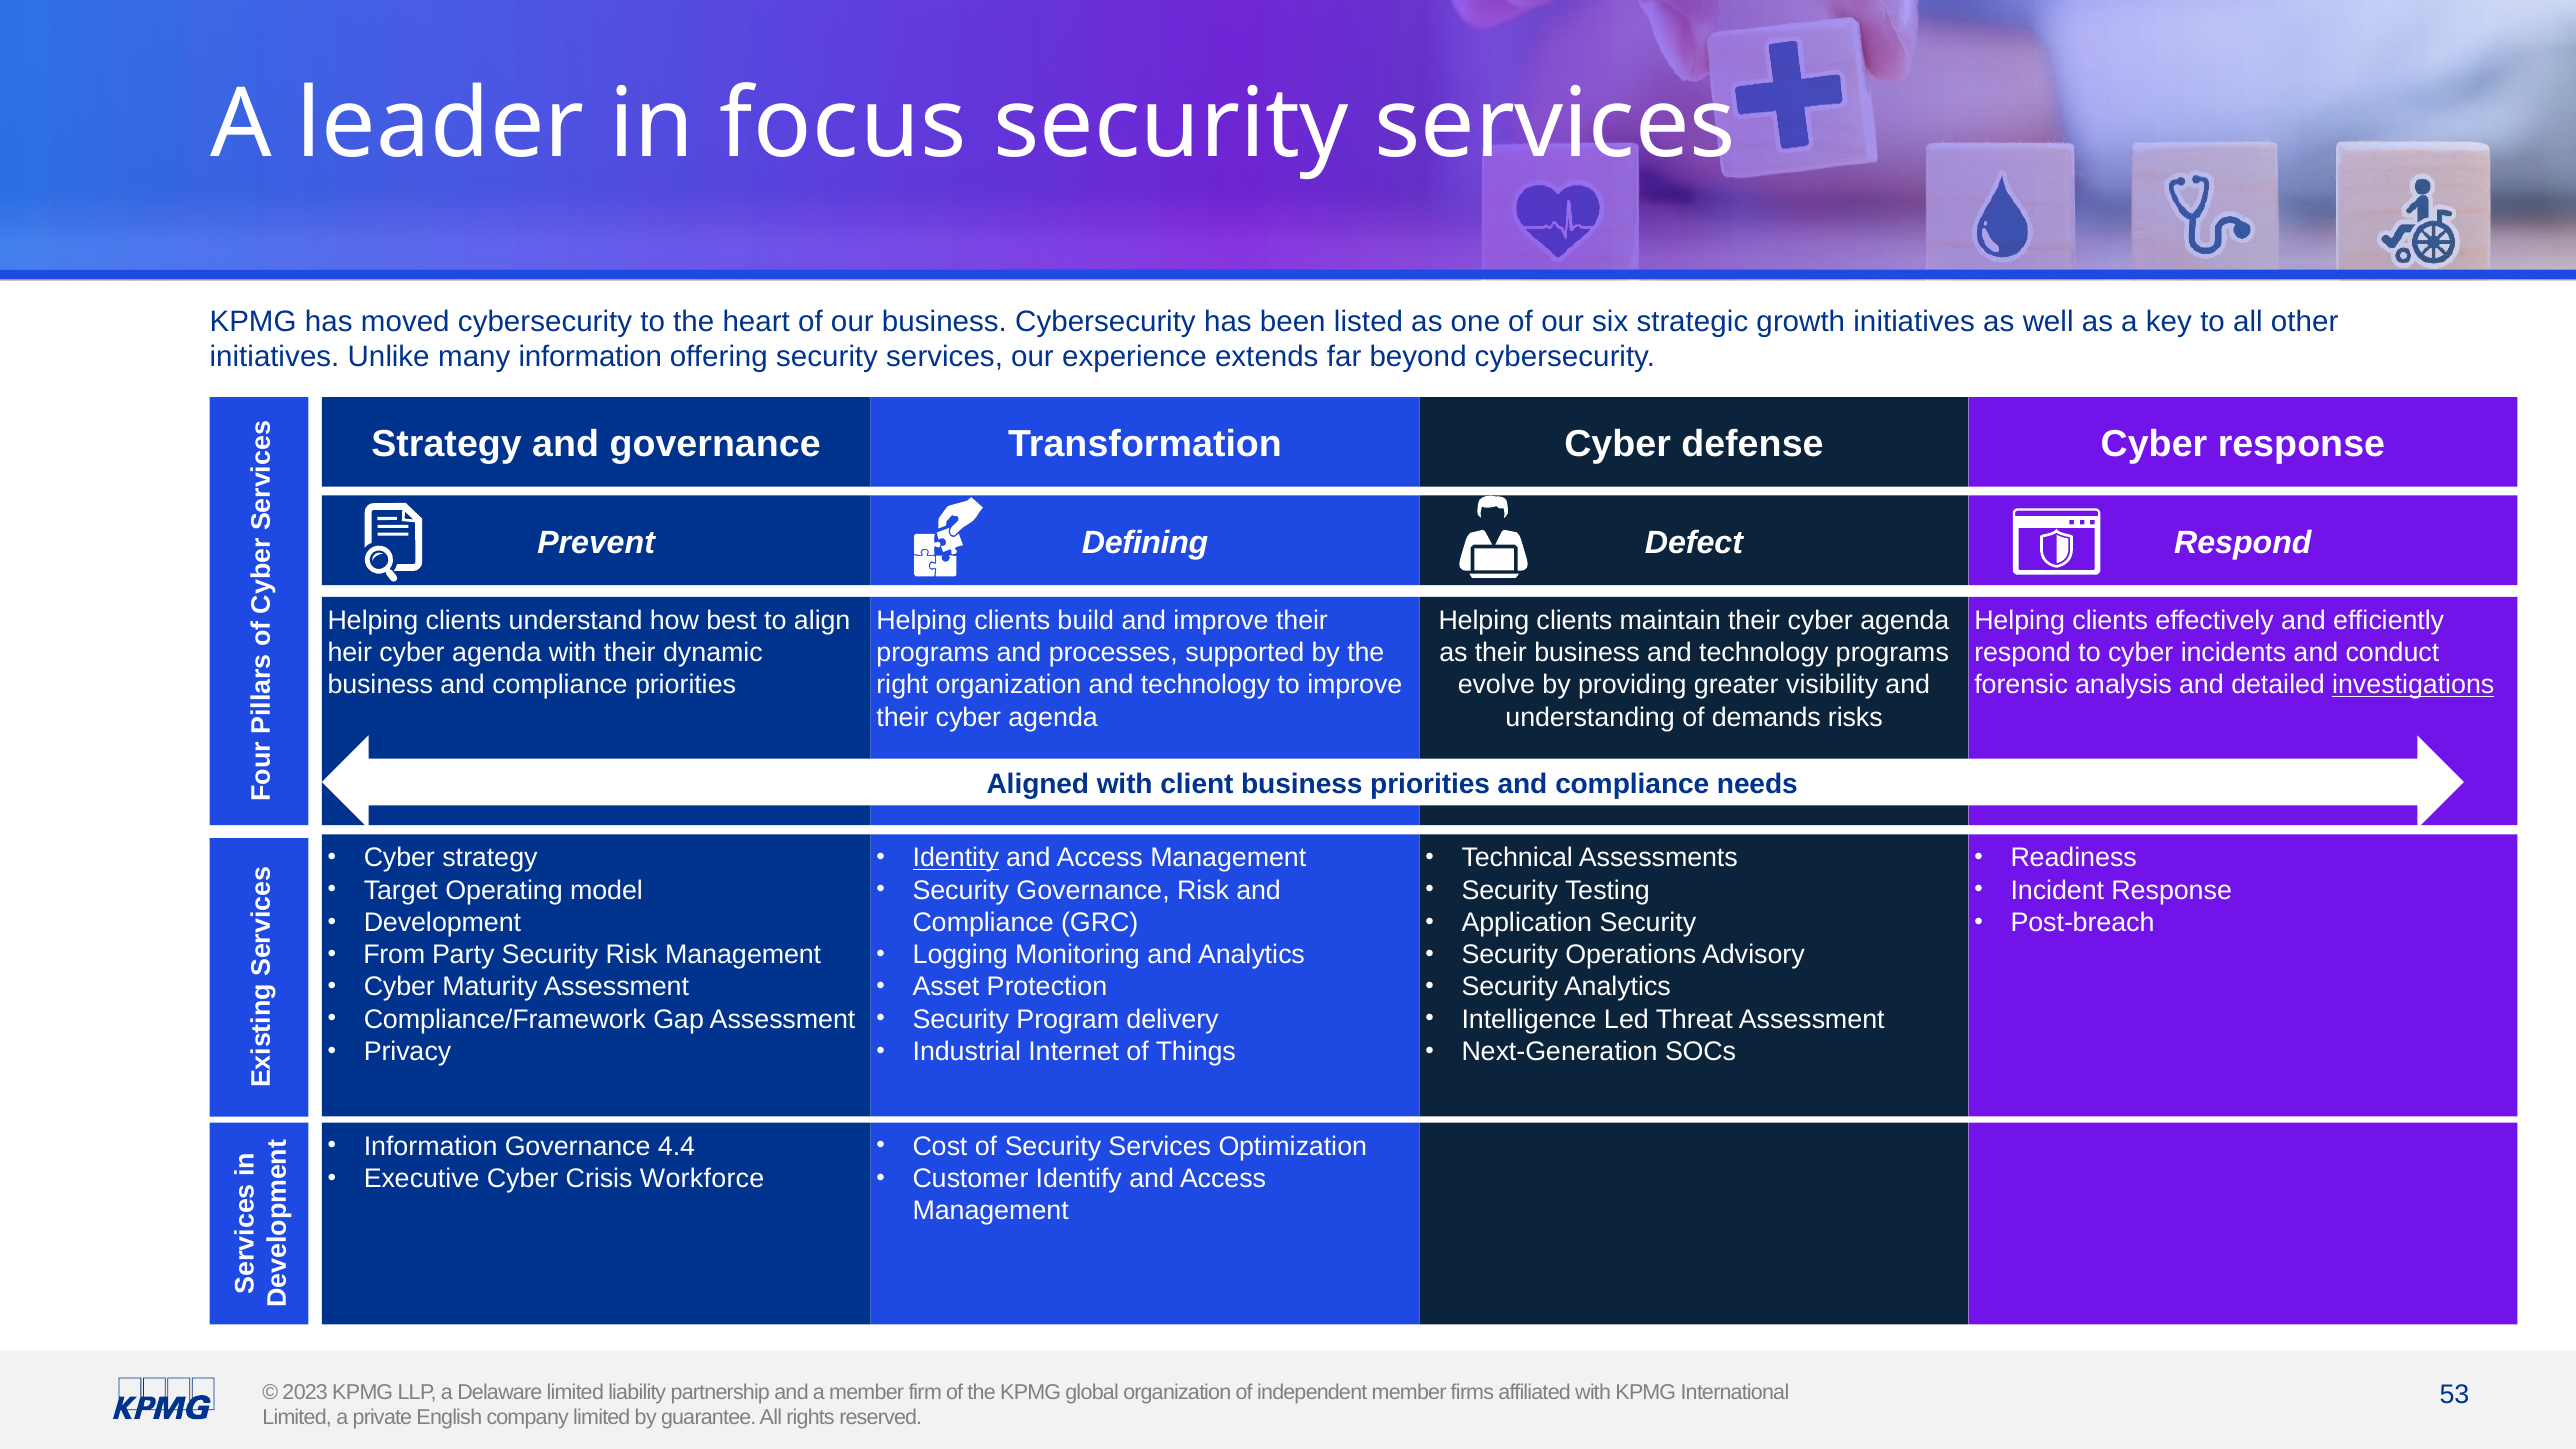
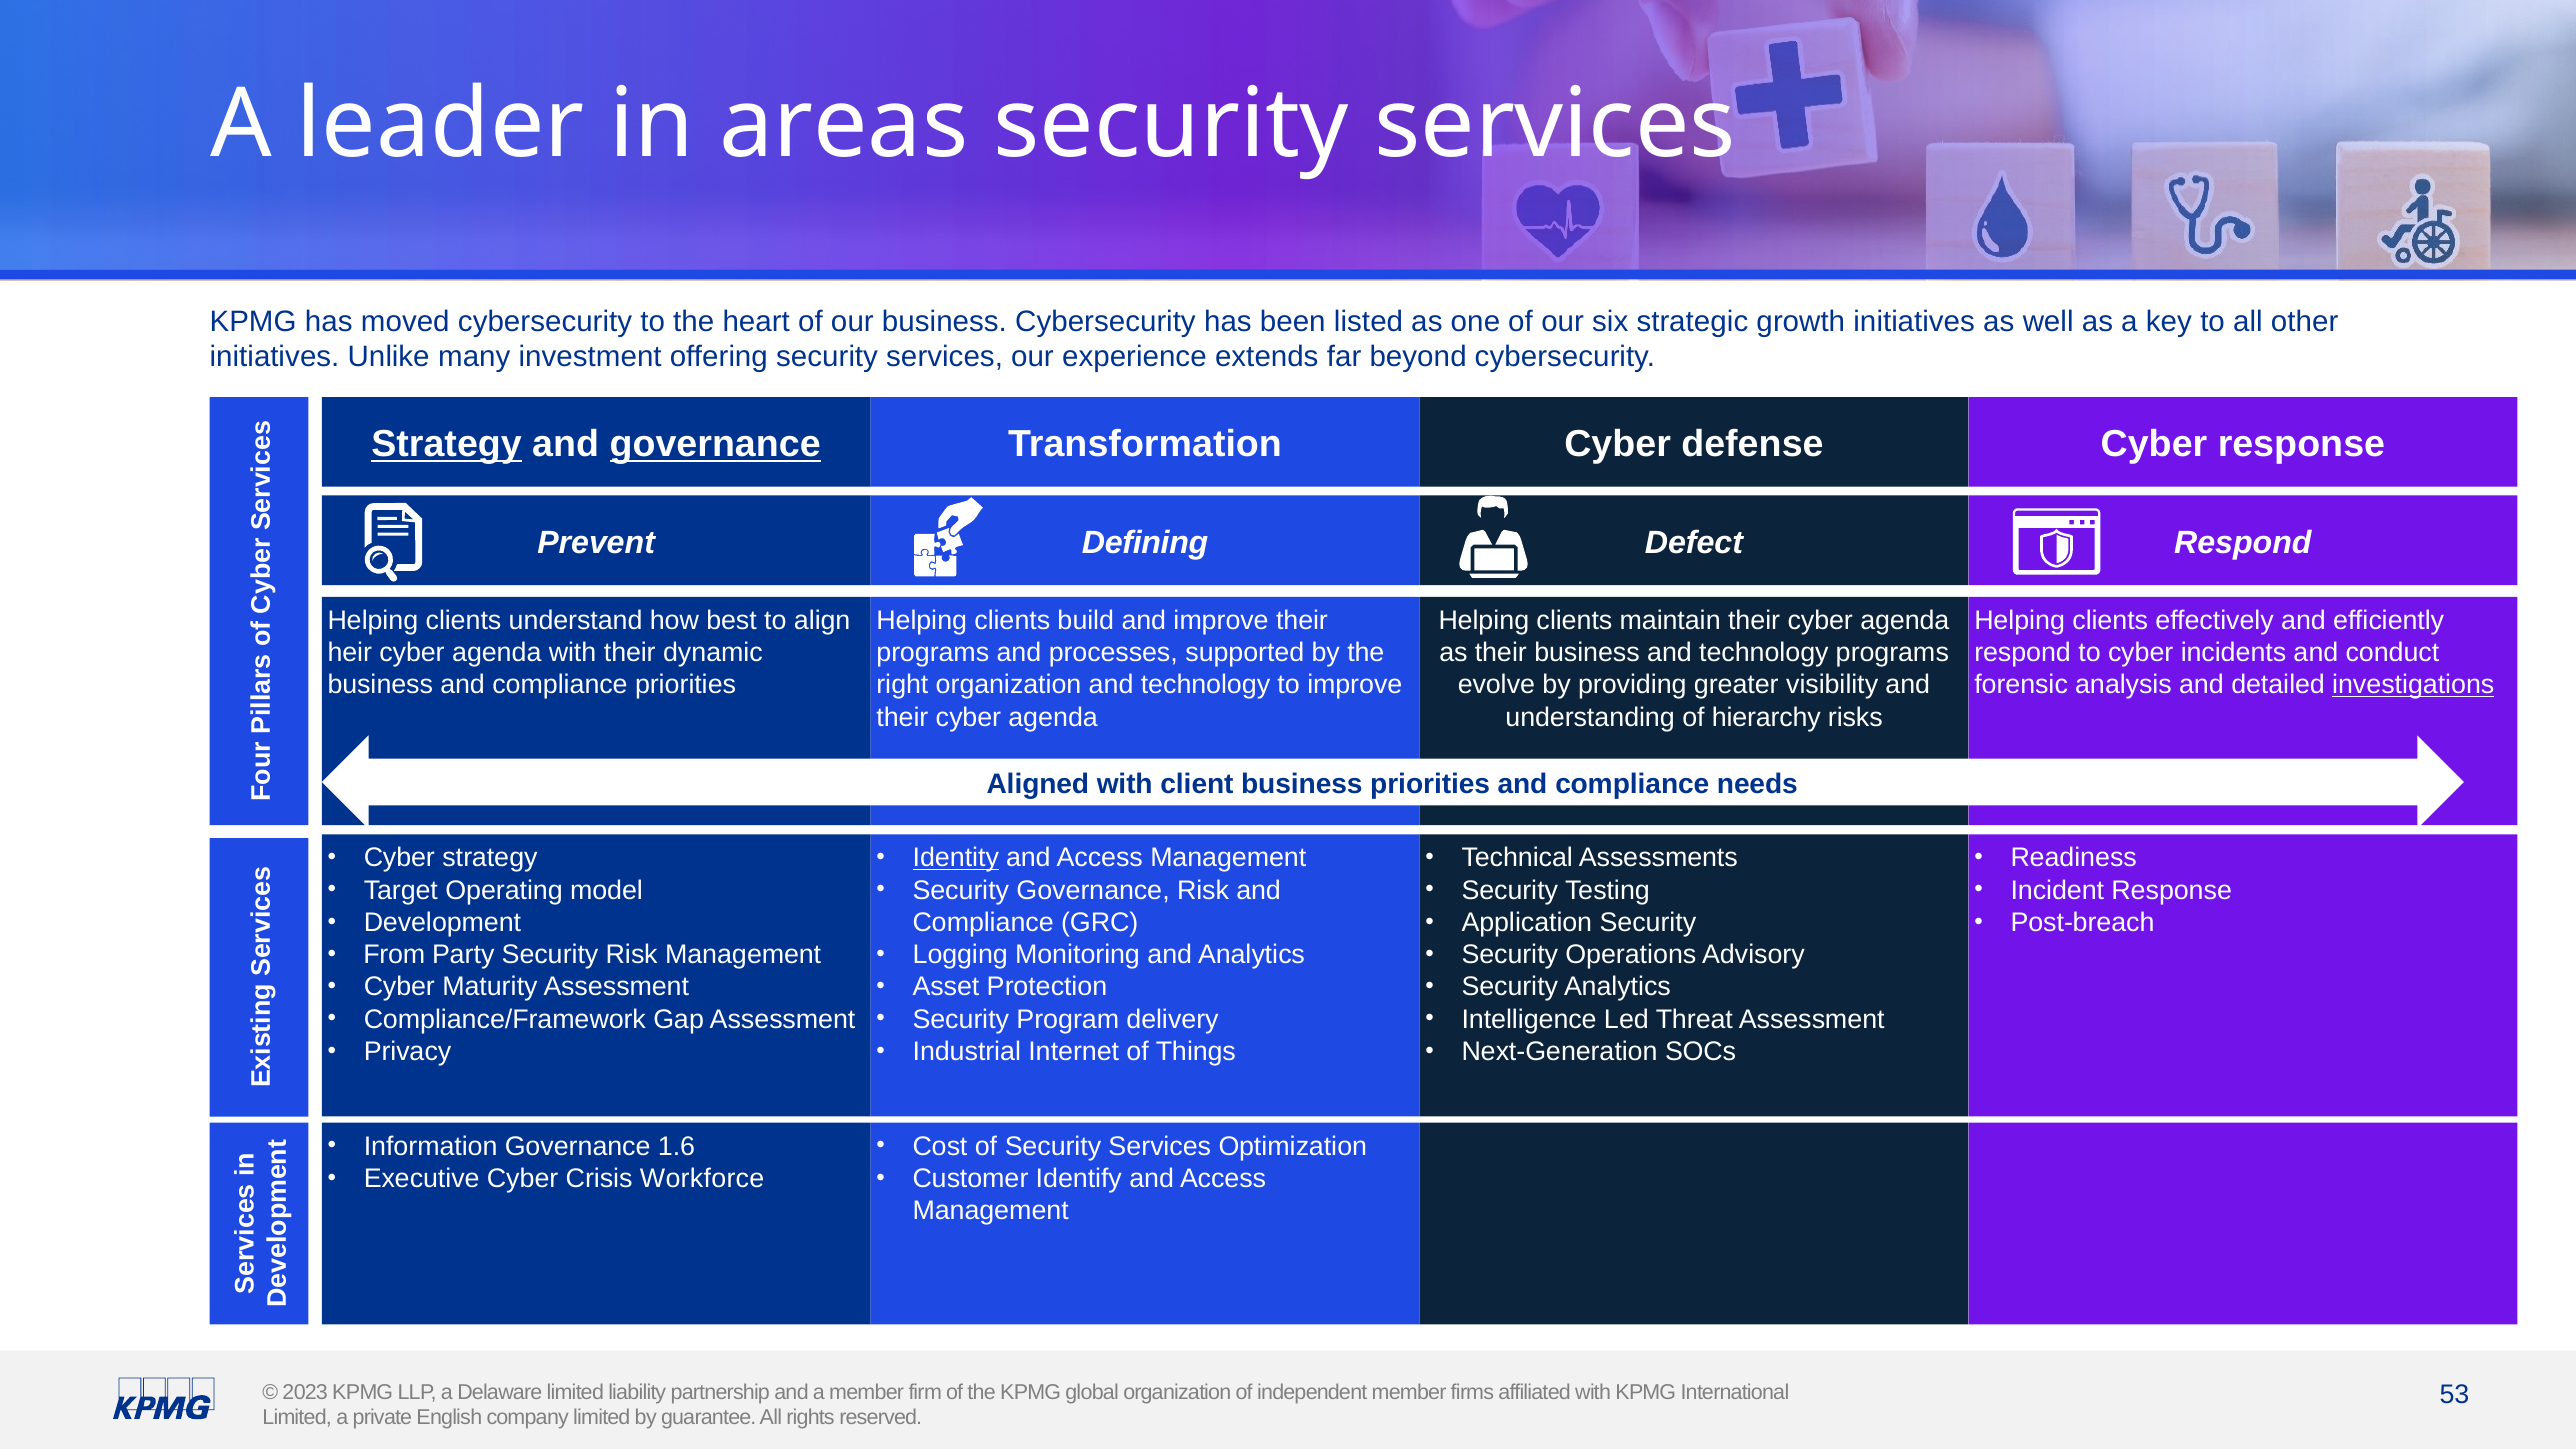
focus: focus -> areas
many information: information -> investment
Strategy at (447, 445) underline: none -> present
governance at (715, 445) underline: none -> present
demands: demands -> hierarchy
4.4: 4.4 -> 1.6
